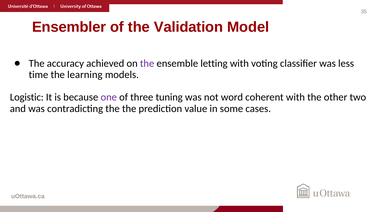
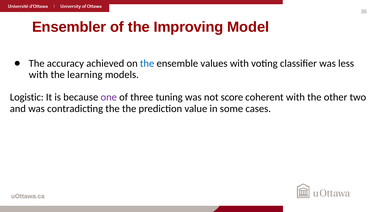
Validation: Validation -> Improving
the at (147, 63) colour: purple -> blue
letting: letting -> values
time at (38, 75): time -> with
word: word -> score
